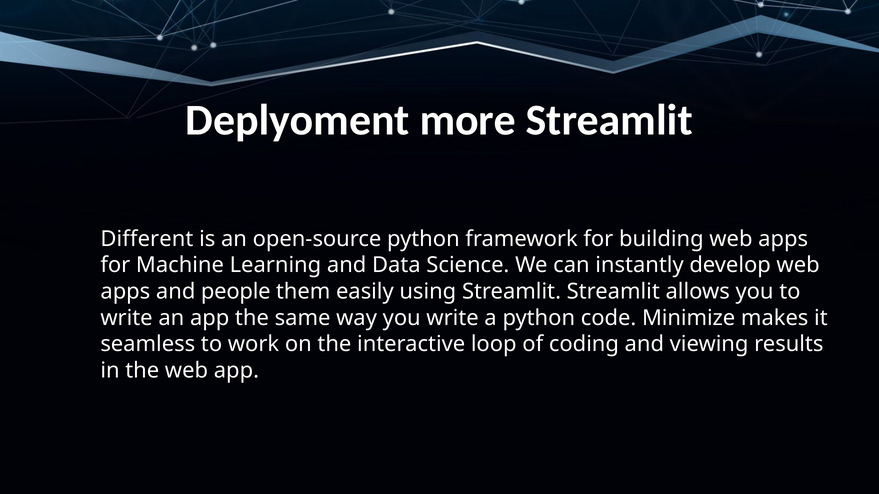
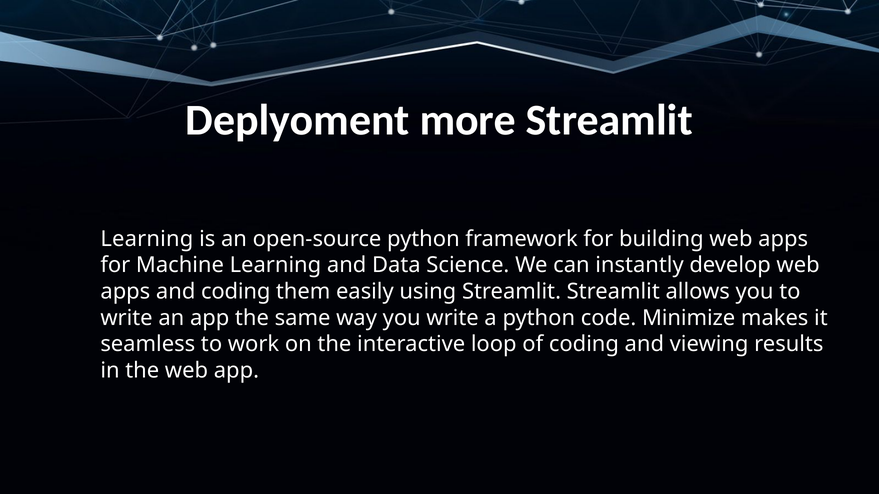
Different at (147, 239): Different -> Learning
and people: people -> coding
